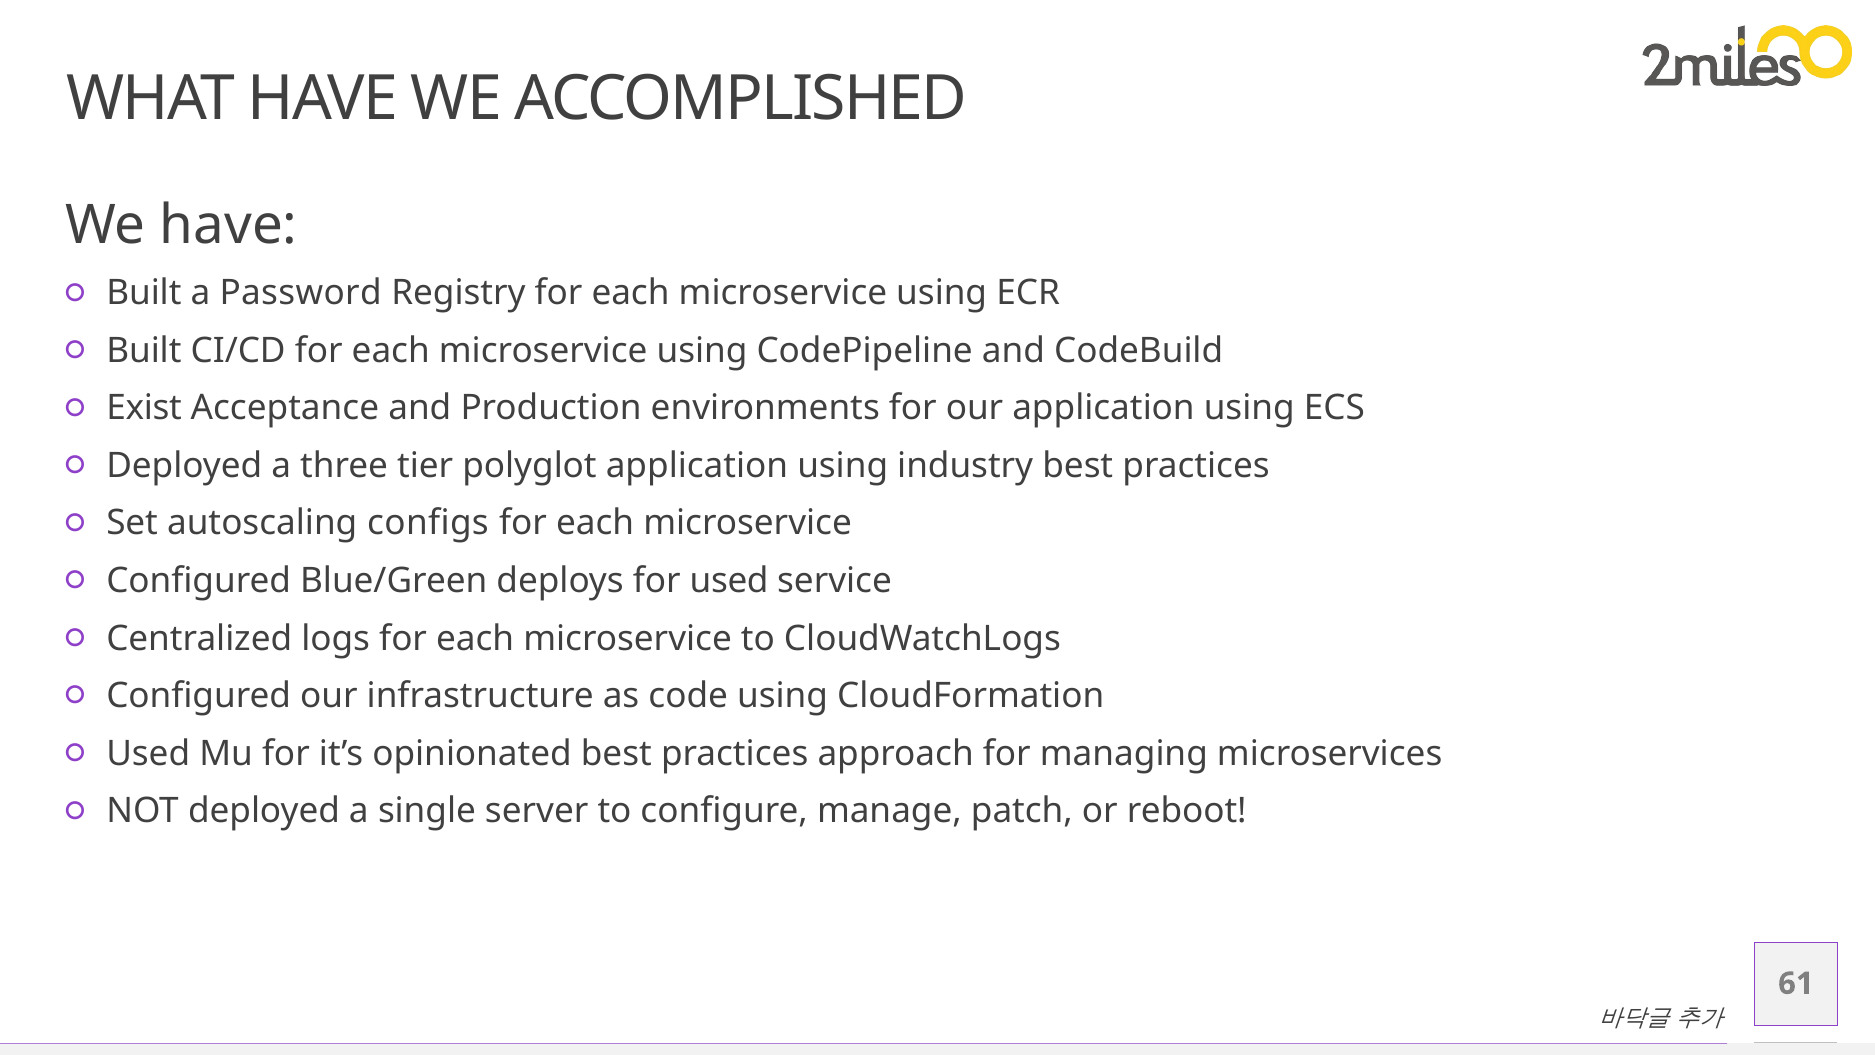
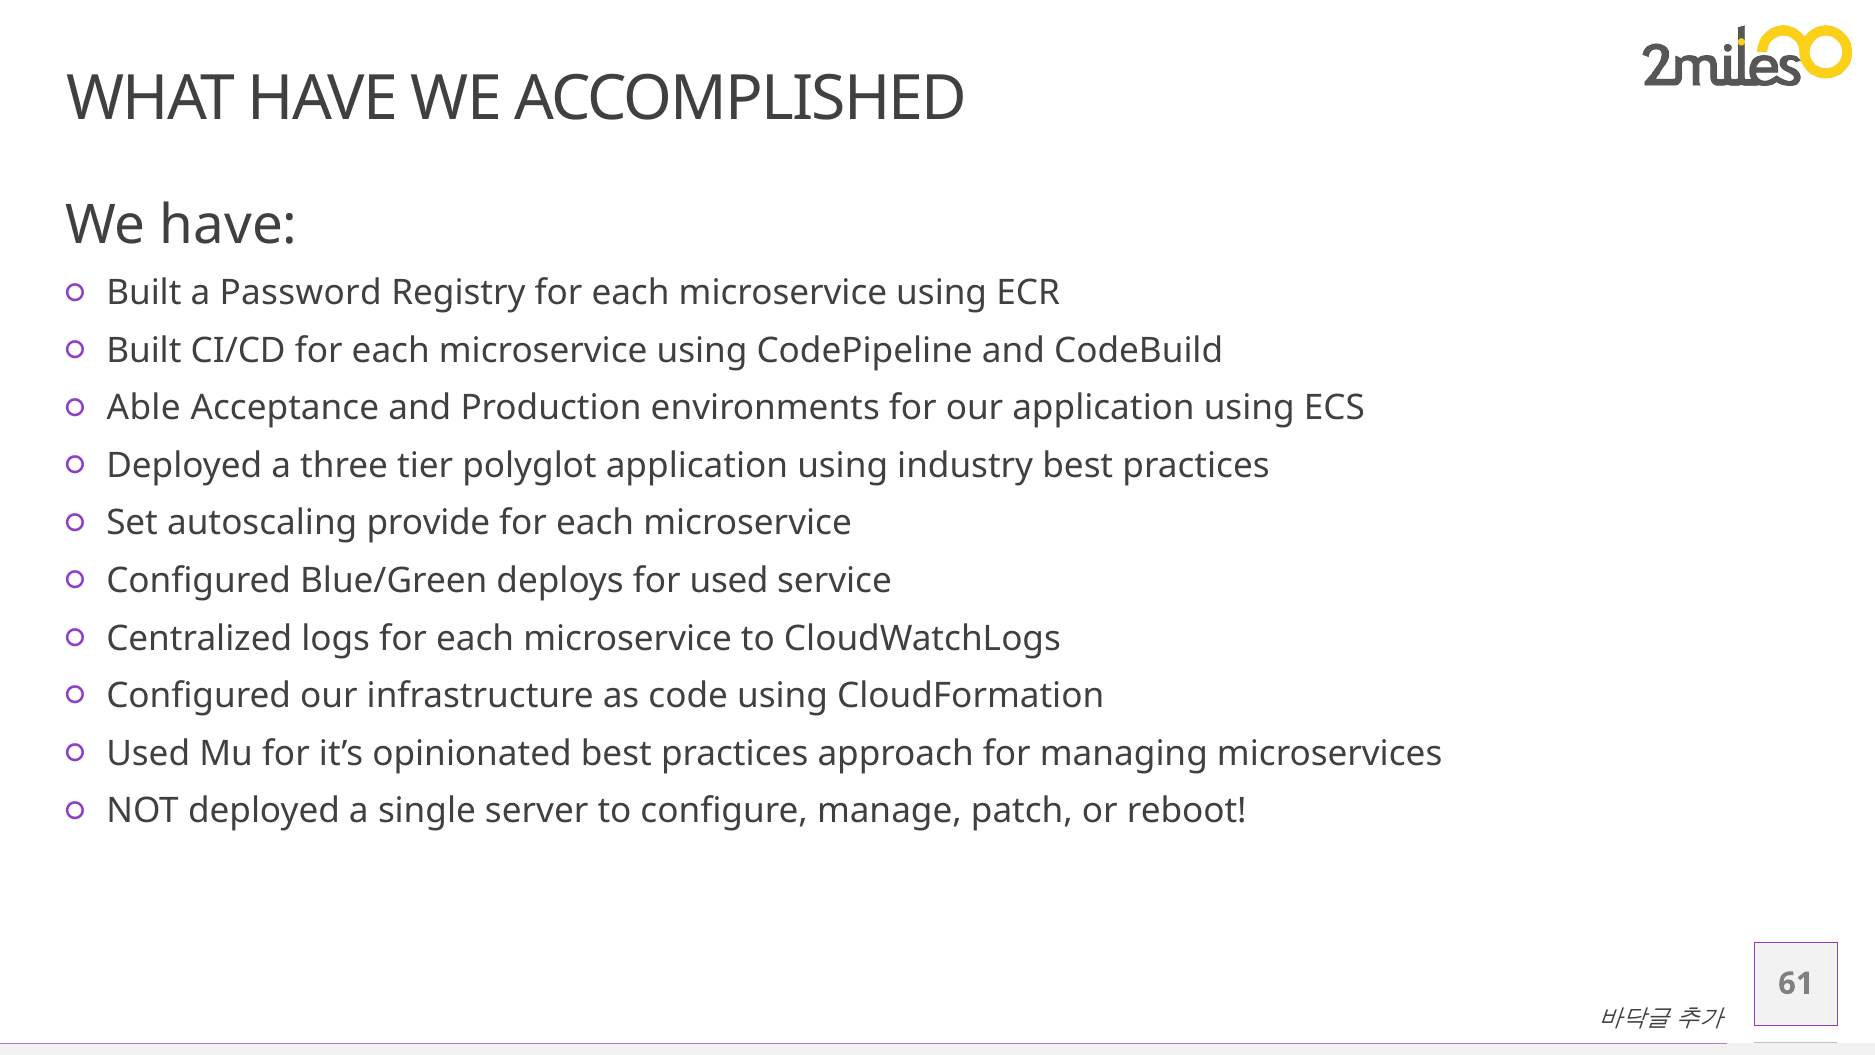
Exist: Exist -> Able
configs: configs -> provide
